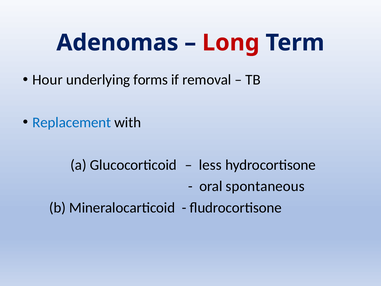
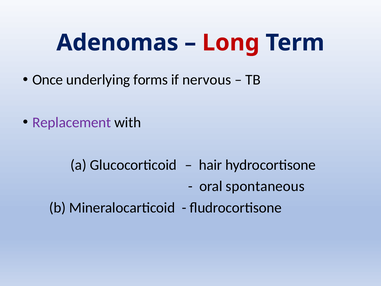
Hour: Hour -> Once
removal: removal -> nervous
Replacement colour: blue -> purple
less: less -> hair
